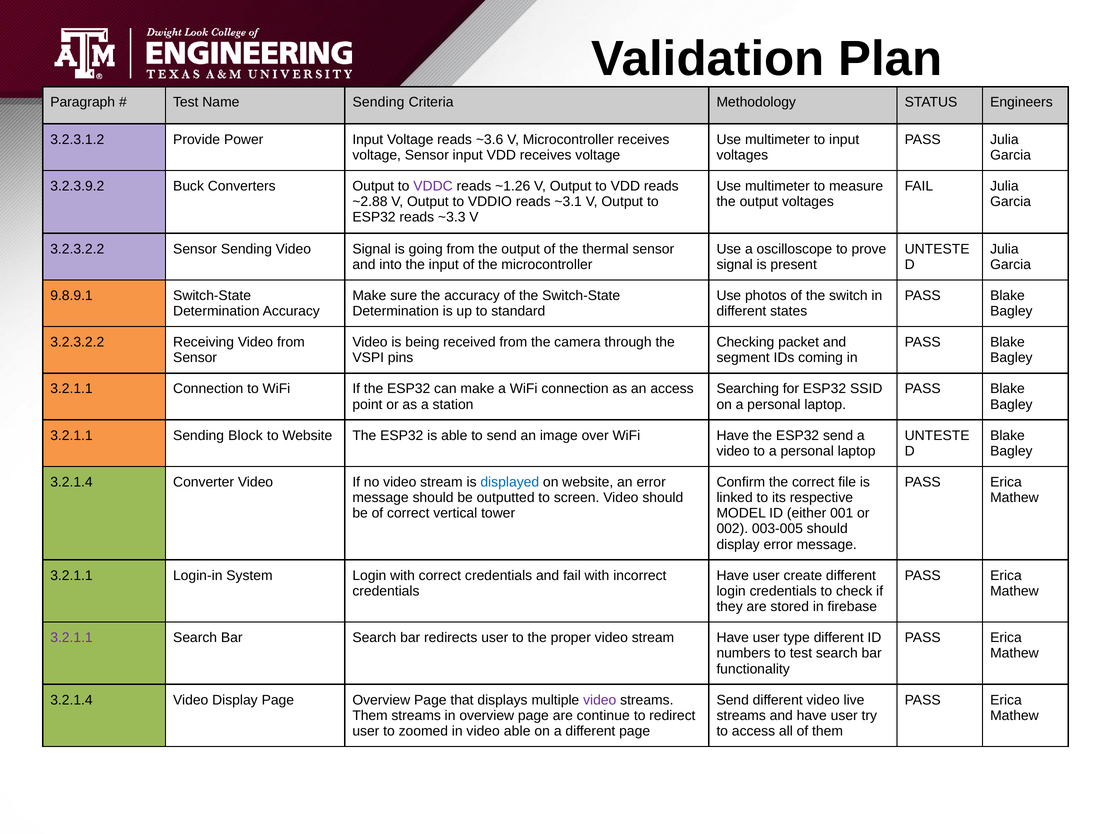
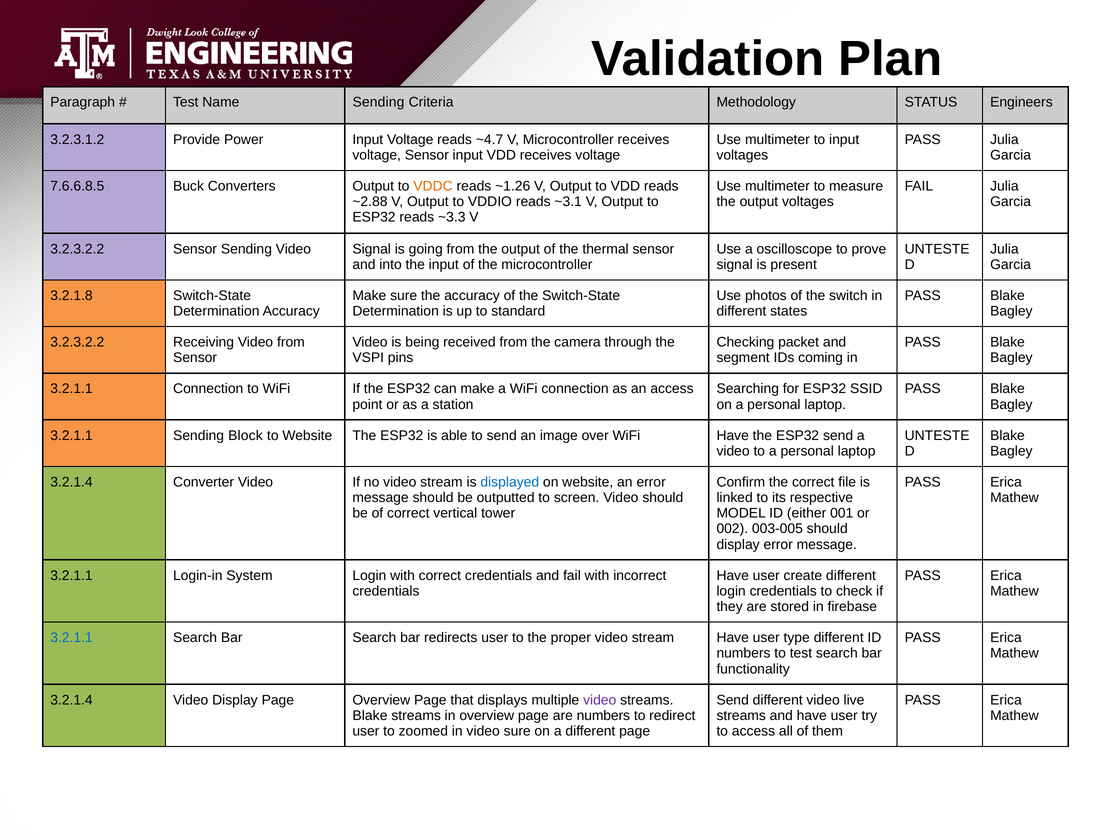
~3.6: ~3.6 -> ~4.7
3.2.3.9.2: 3.2.3.9.2 -> 7.6.6.8.5
VDDC colour: purple -> orange
9.8.9.1: 9.8.9.1 -> 3.2.1.8
3.2.1.1 at (71, 637) colour: purple -> blue
Them at (370, 715): Them -> Blake
are continue: continue -> numbers
video able: able -> sure
